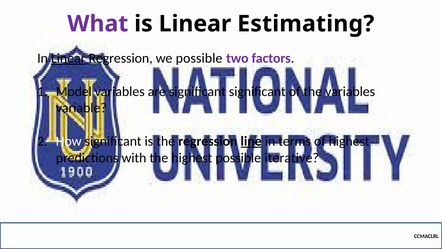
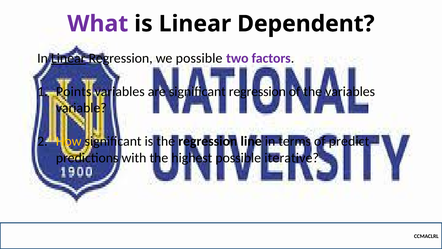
Estimating: Estimating -> Dependent
Model: Model -> Points
significant significant: significant -> regression
How colour: white -> yellow
line underline: present -> none
of highest: highest -> predict
